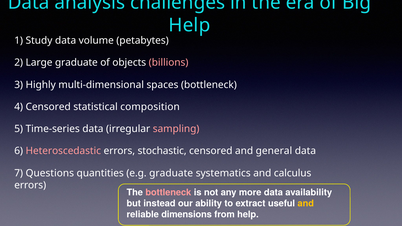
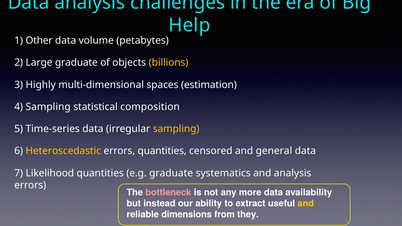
Study: Study -> Other
billions colour: pink -> yellow
spaces bottleneck: bottleneck -> estimation
4 Censored: Censored -> Sampling
sampling at (176, 129) colour: pink -> yellow
Heteroscedastic colour: pink -> yellow
errors stochastic: stochastic -> quantities
Questions: Questions -> Likelihood
and calculus: calculus -> analysis
from help: help -> they
